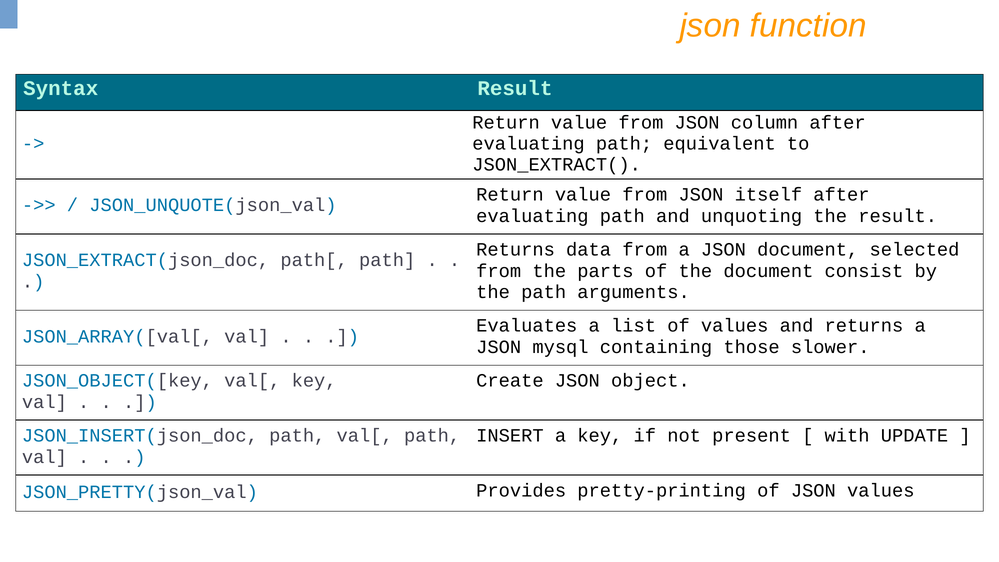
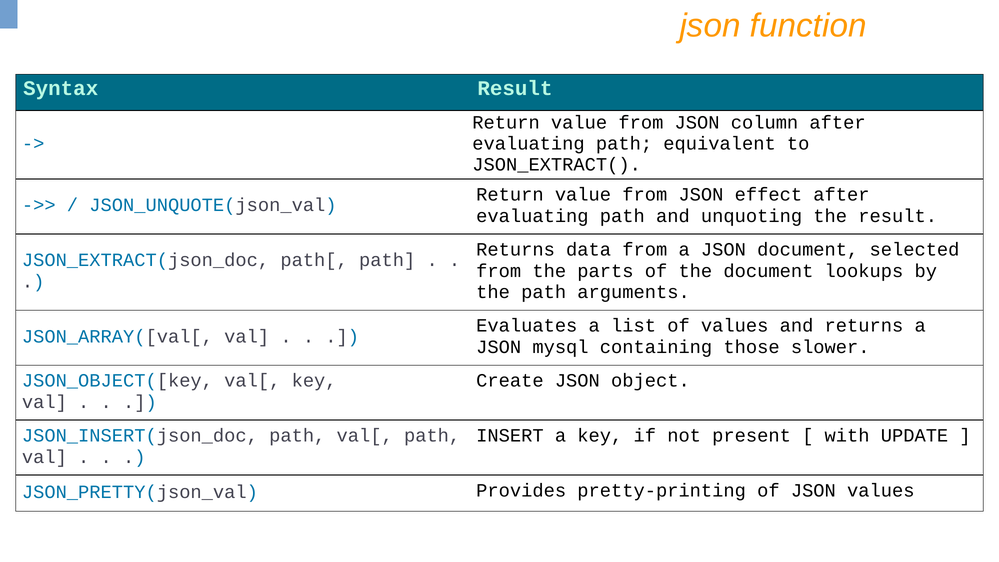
itself: itself -> effect
consist: consist -> lookups
